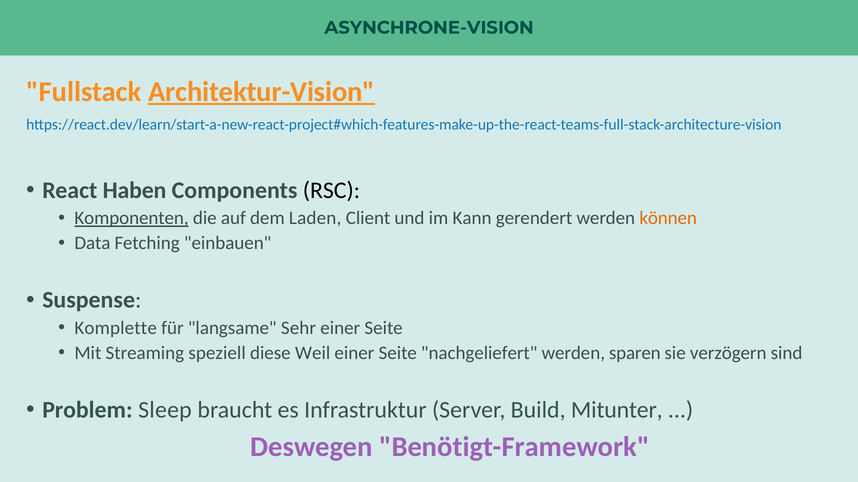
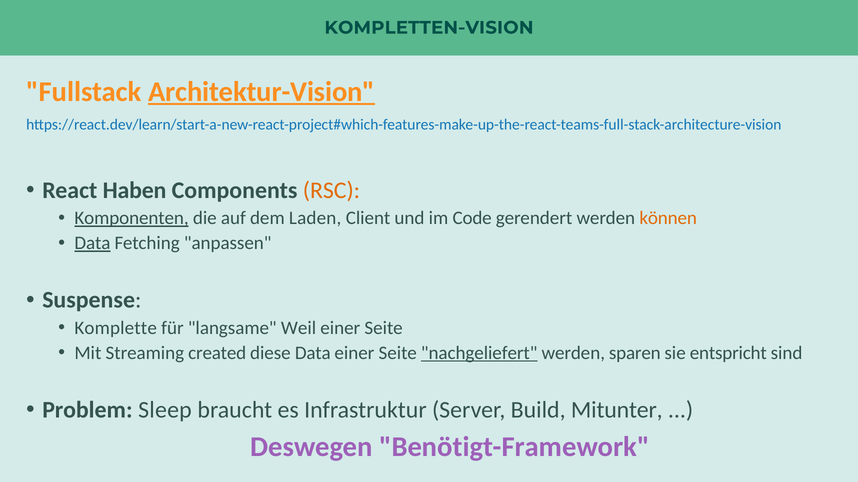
ASYNCHRONE-VISION: ASYNCHRONE-VISION -> KOMPLETTEN-VISION
RSC colour: black -> orange
Kann: Kann -> Code
Data at (92, 243) underline: none -> present
einbauen: einbauen -> anpassen
Sehr: Sehr -> Weil
speziell: speziell -> created
diese Weil: Weil -> Data
nachgeliefert underline: none -> present
verzögern: verzögern -> entspricht
